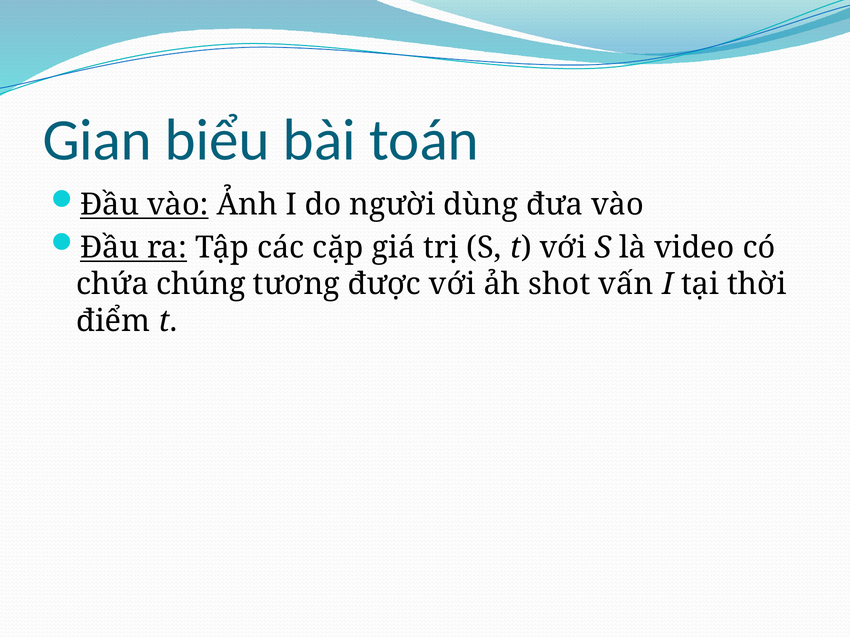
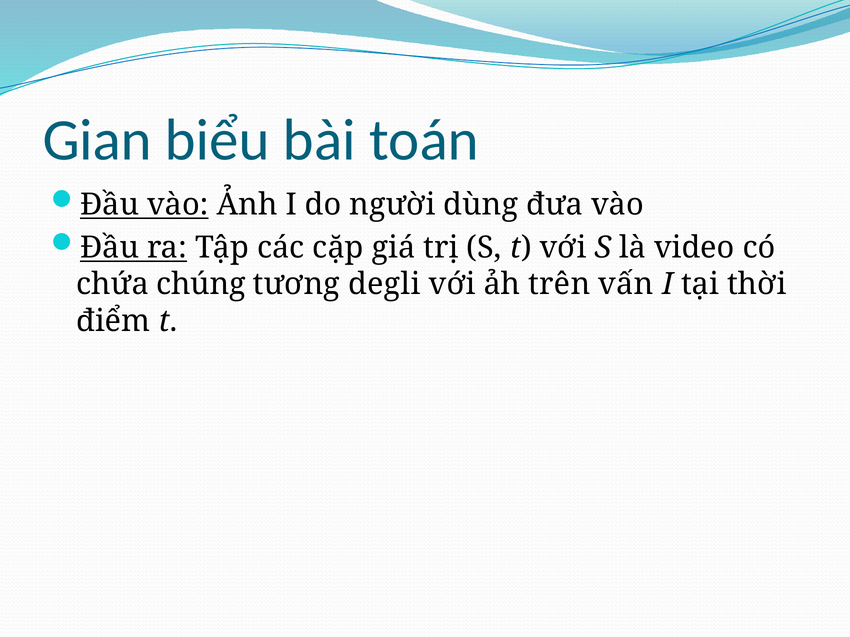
được: được -> degli
shot: shot -> trên
